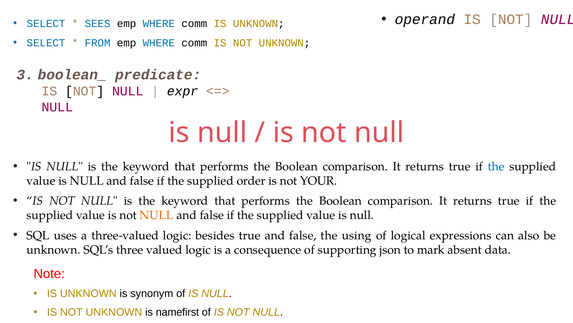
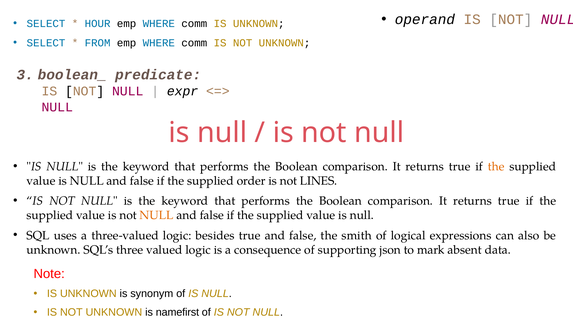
SEES: SEES -> HOUR
the at (496, 166) colour: blue -> orange
YOUR: YOUR -> LINES
using: using -> smith
